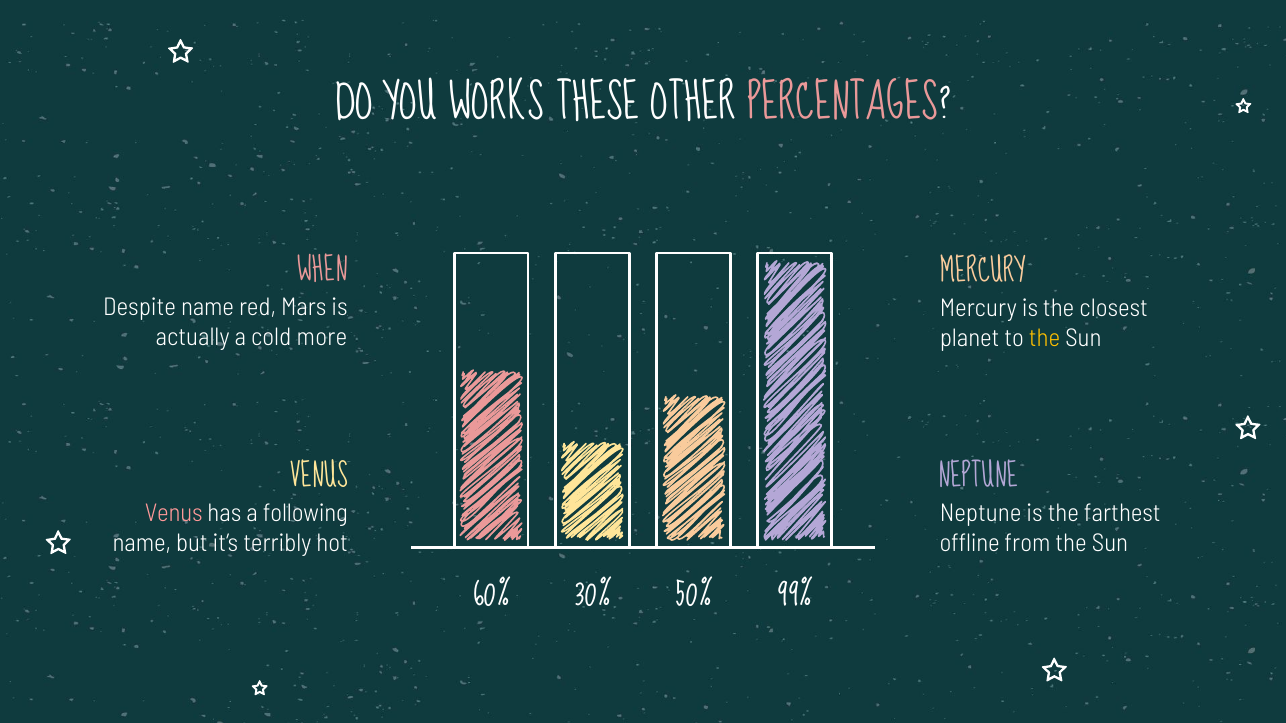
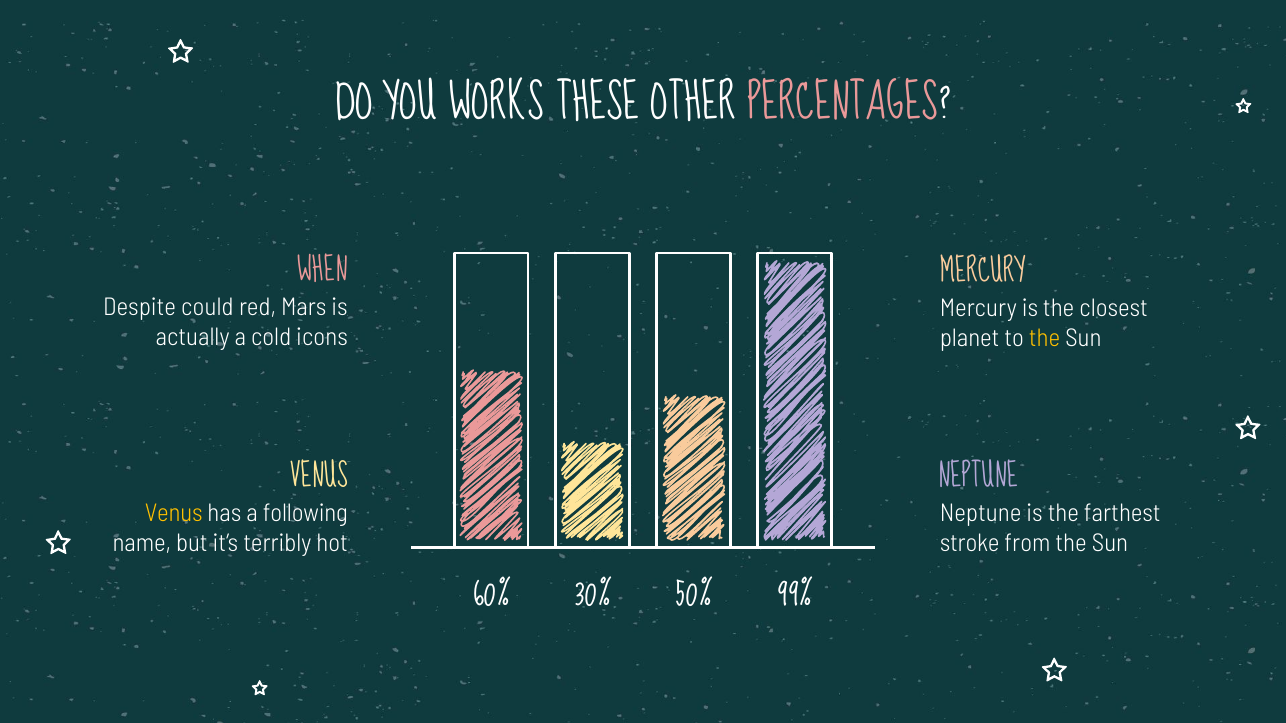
Despite name: name -> could
more: more -> icons
Venus at (174, 514) colour: pink -> yellow
offline: offline -> stroke
